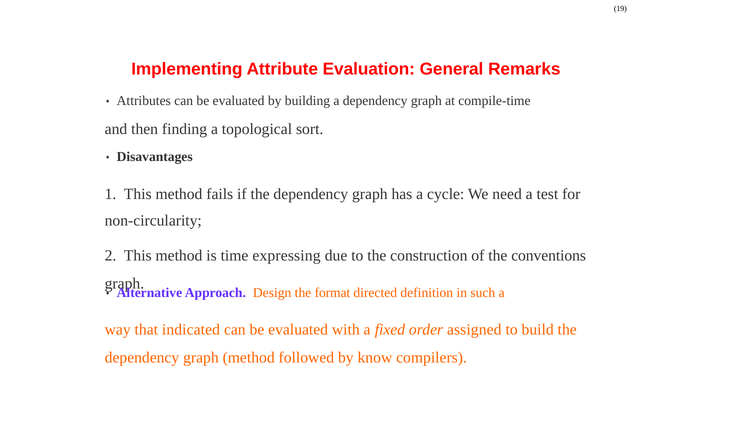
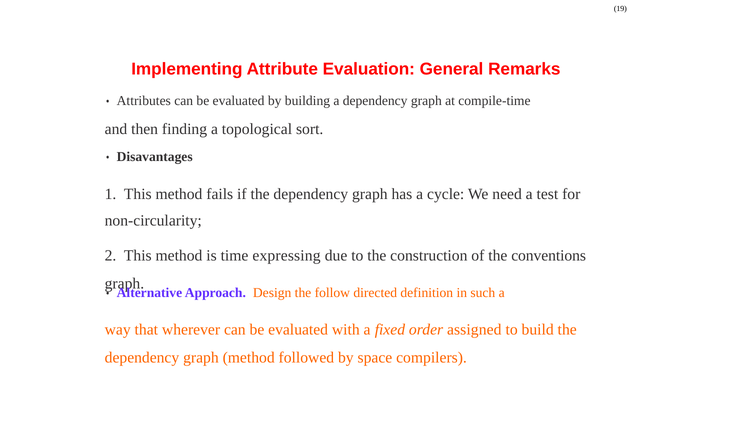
format: format -> follow
indicated: indicated -> wherever
know: know -> space
